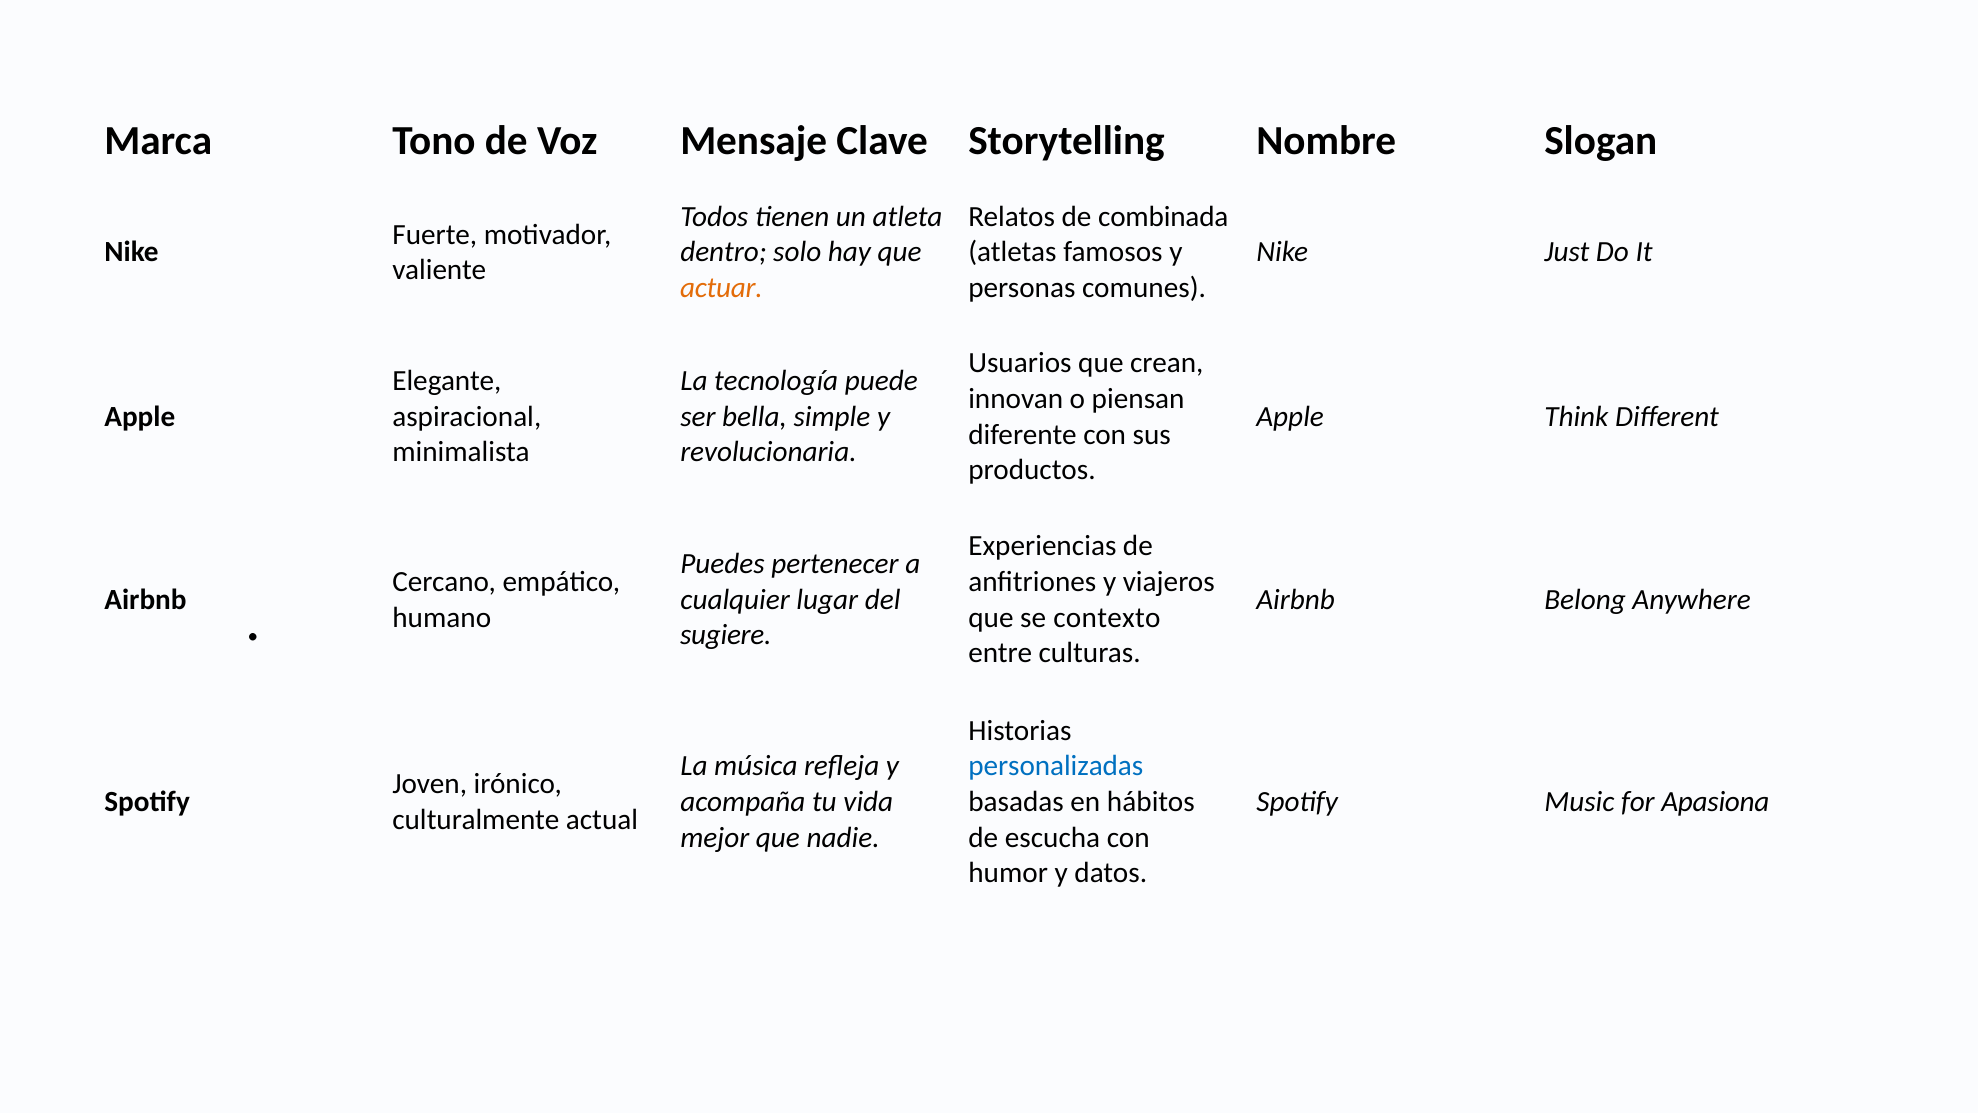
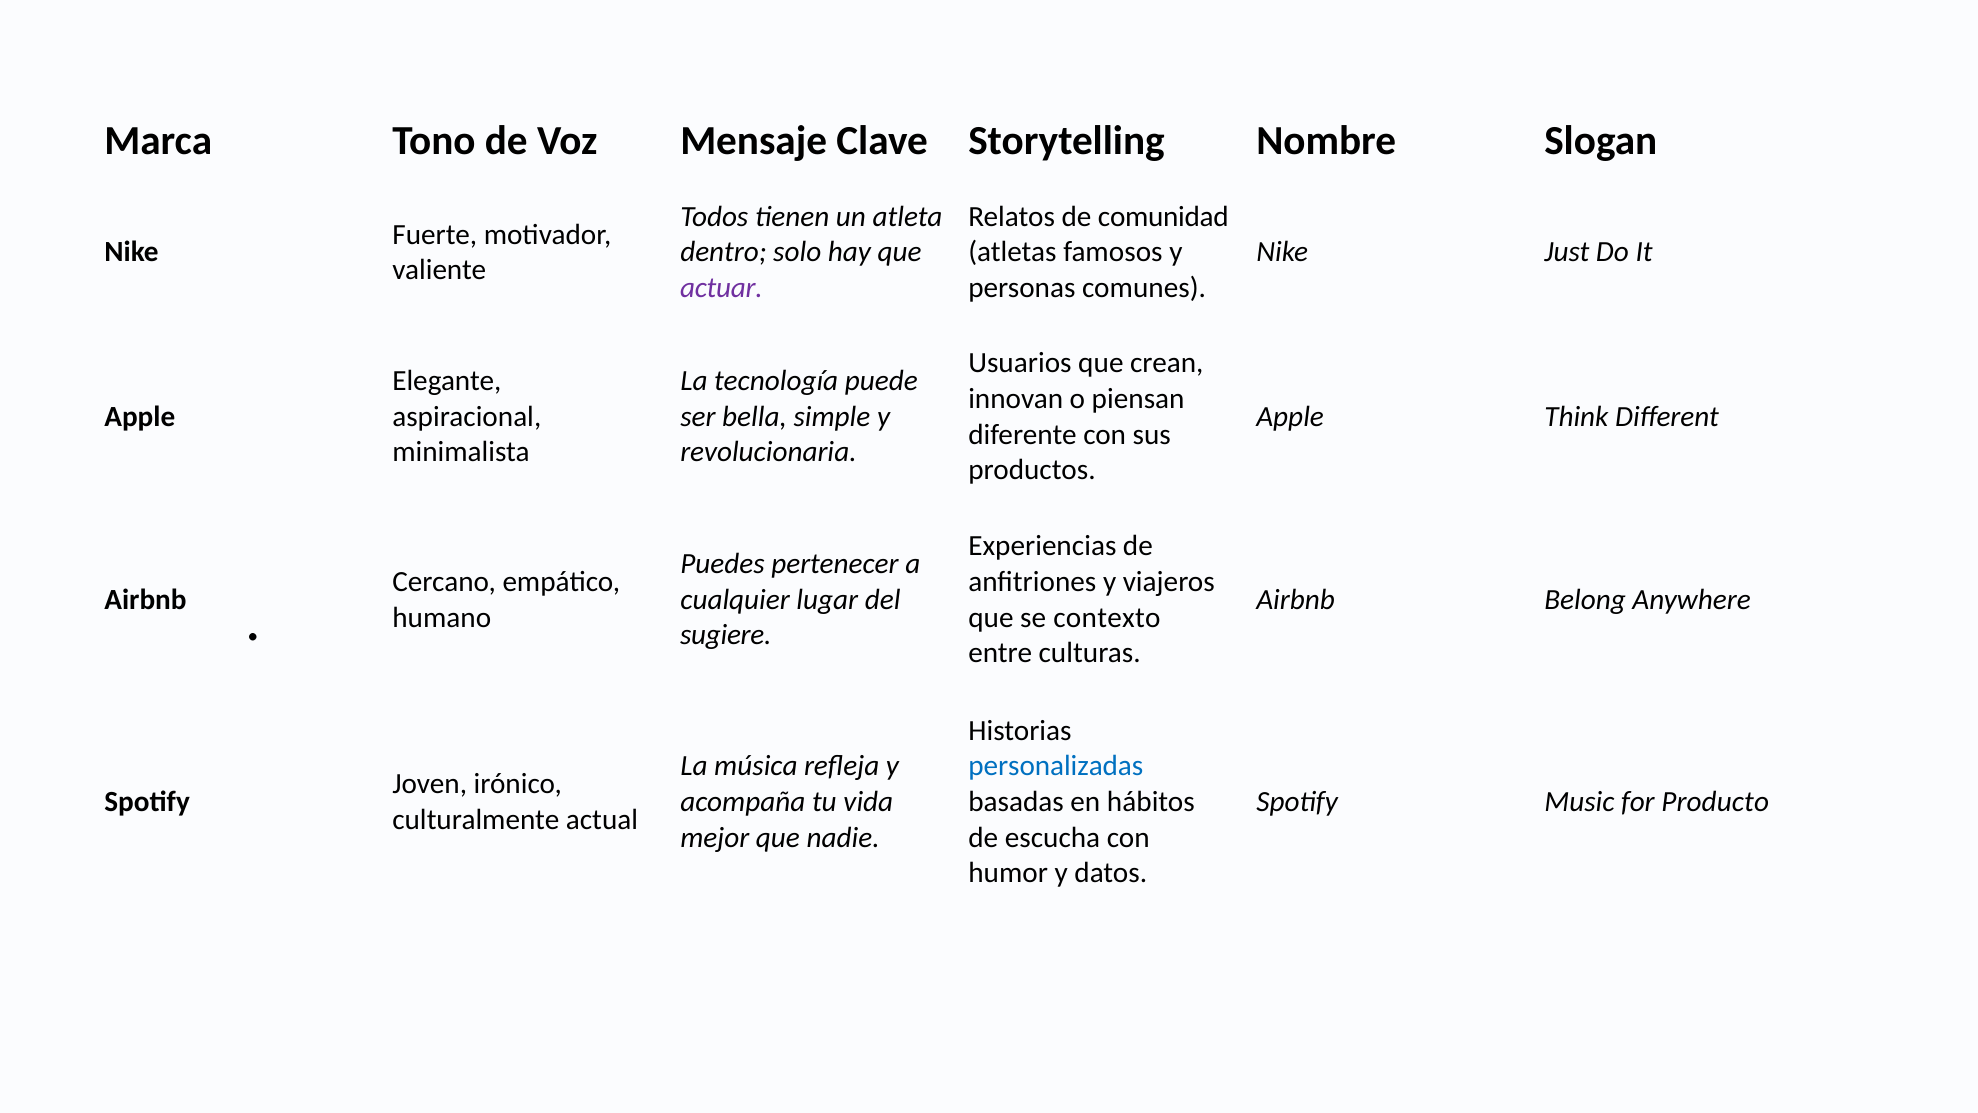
combinada: combinada -> comunidad
actuar colour: orange -> purple
Apasiona: Apasiona -> Producto
